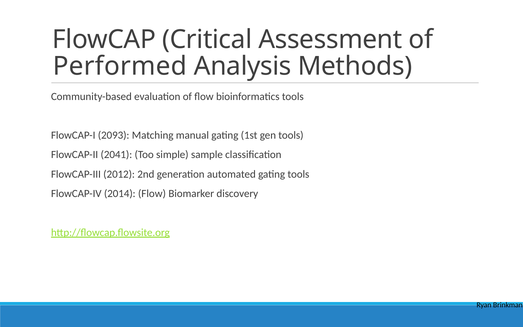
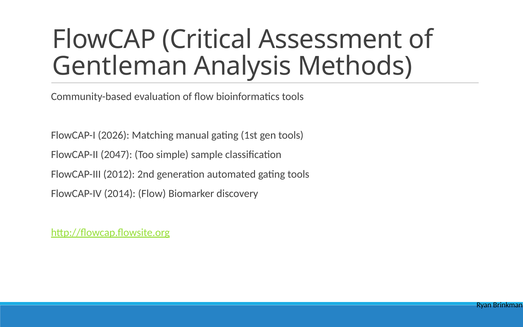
Performed: Performed -> Gentleman
2093: 2093 -> 2026
2041: 2041 -> 2047
